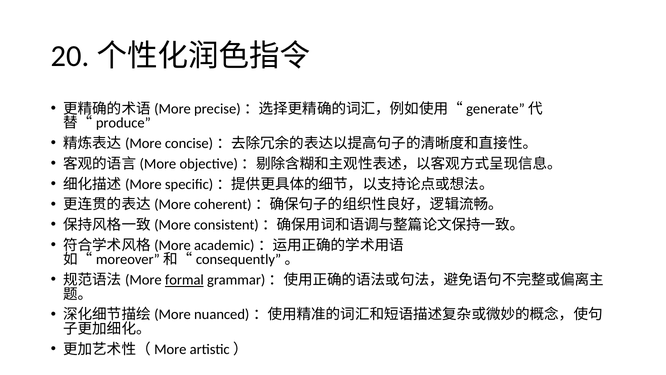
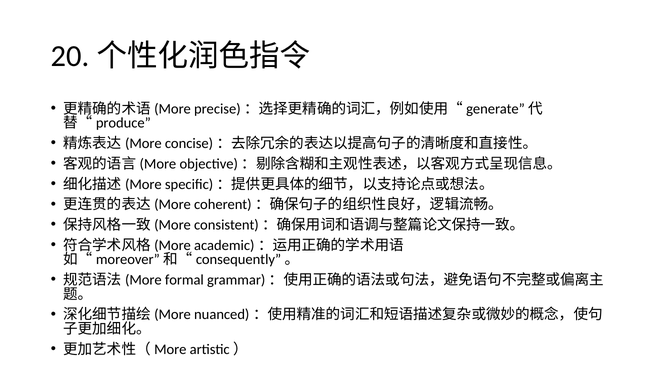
formal underline: present -> none
